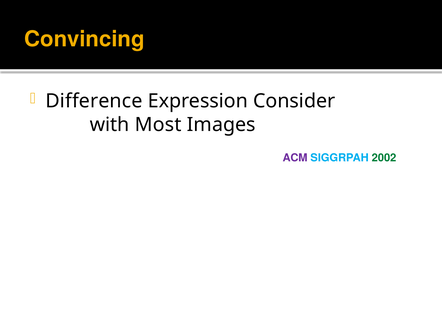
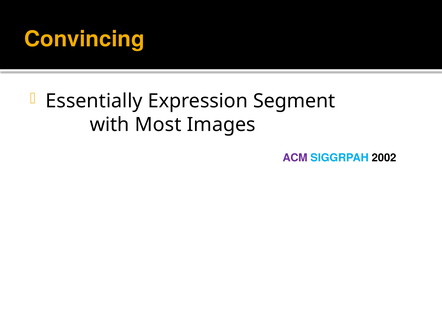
Difference: Difference -> Essentially
Consider: Consider -> Segment
2002 colour: green -> black
